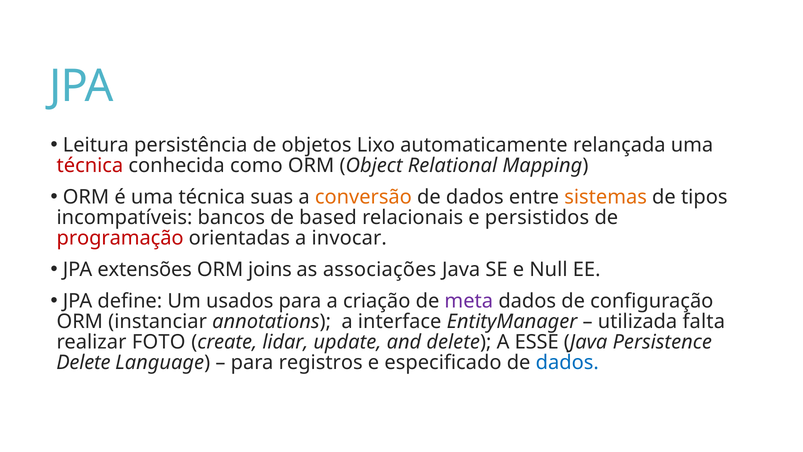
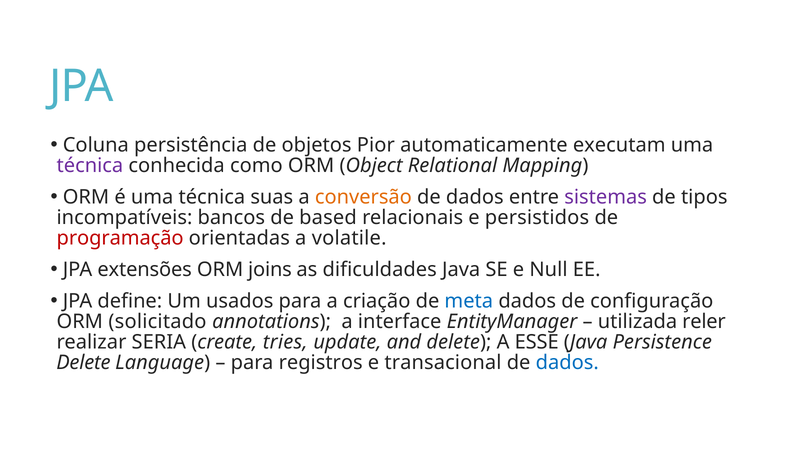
Leitura: Leitura -> Coluna
Lixo: Lixo -> Pior
relançada: relançada -> executam
técnica at (90, 166) colour: red -> purple
sistemas colour: orange -> purple
invocar: invocar -> volatile
associações: associações -> dificuldades
meta colour: purple -> blue
instanciar: instanciar -> solicitado
falta: falta -> reler
FOTO: FOTO -> SERIA
lidar: lidar -> tries
especificado: especificado -> transacional
